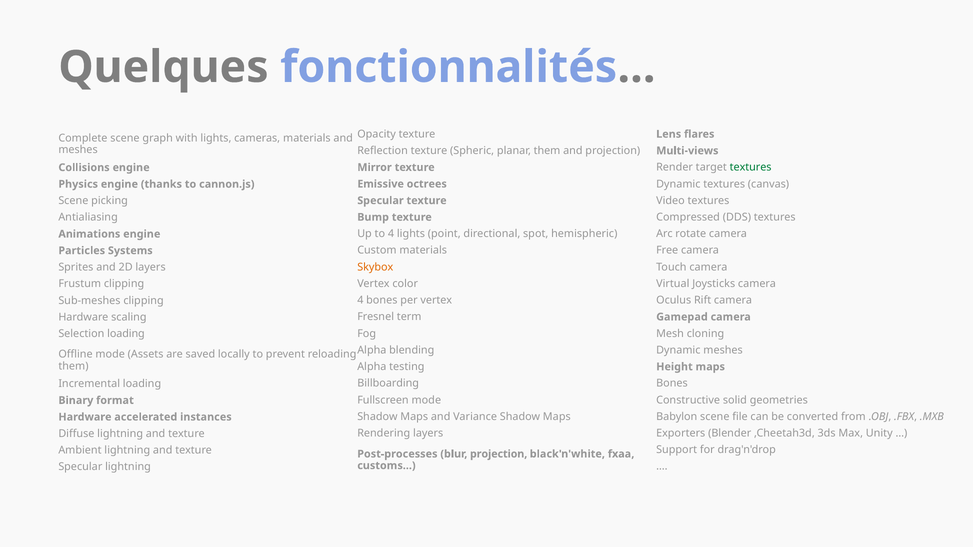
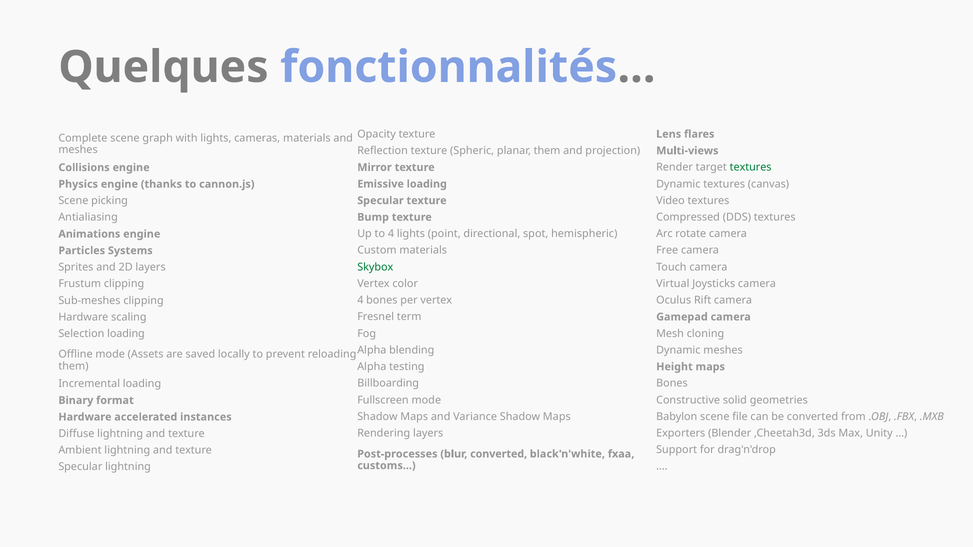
Emissive octrees: octrees -> loading
Skybox colour: orange -> green
blur projection: projection -> converted
